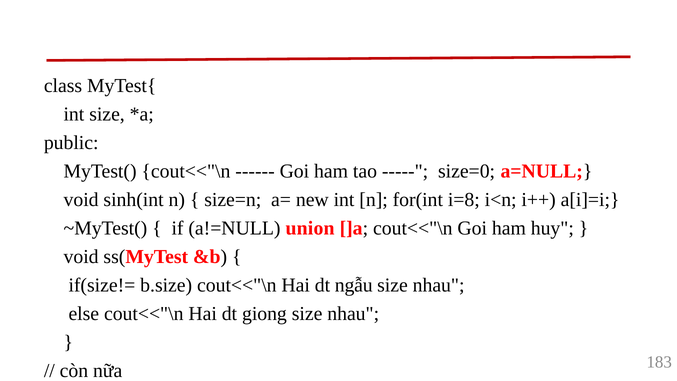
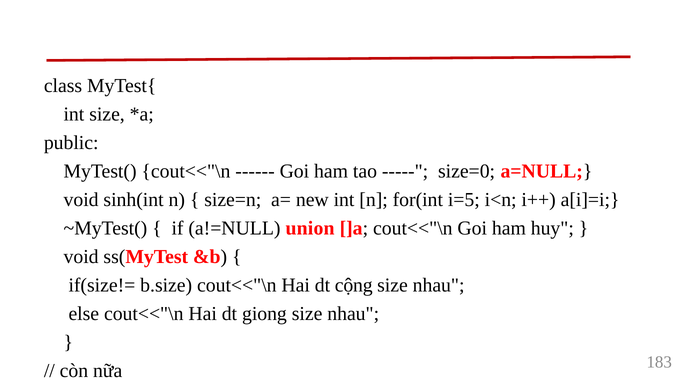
i=8: i=8 -> i=5
ngẫu: ngẫu -> cộng
